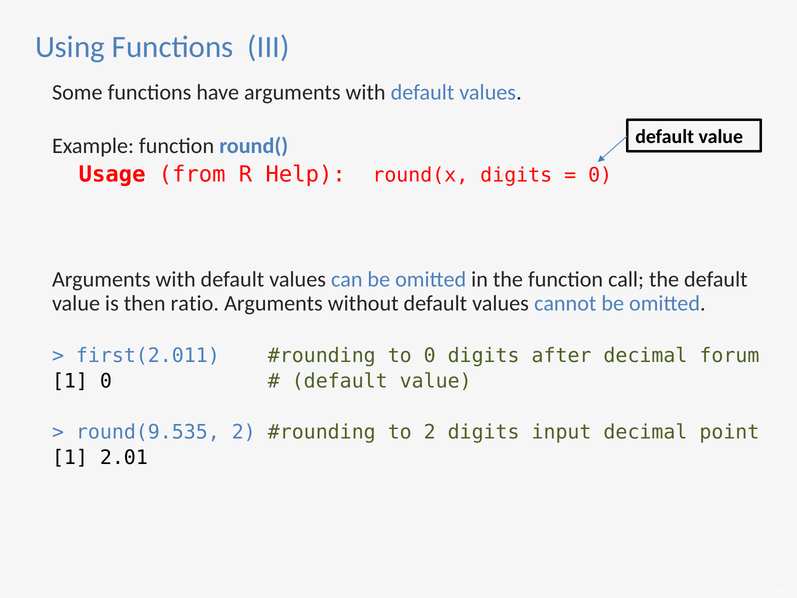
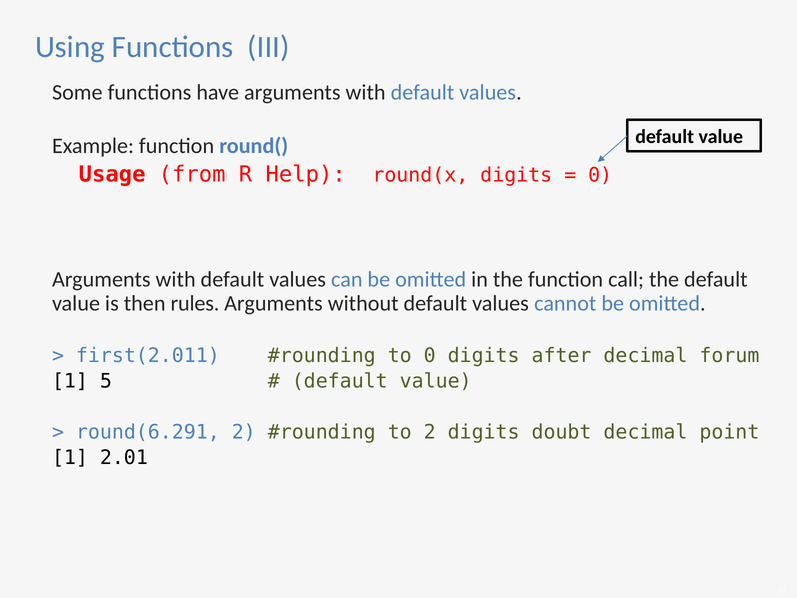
ratio: ratio -> rules
1 0: 0 -> 5
round(9.535: round(9.535 -> round(6.291
input: input -> doubt
